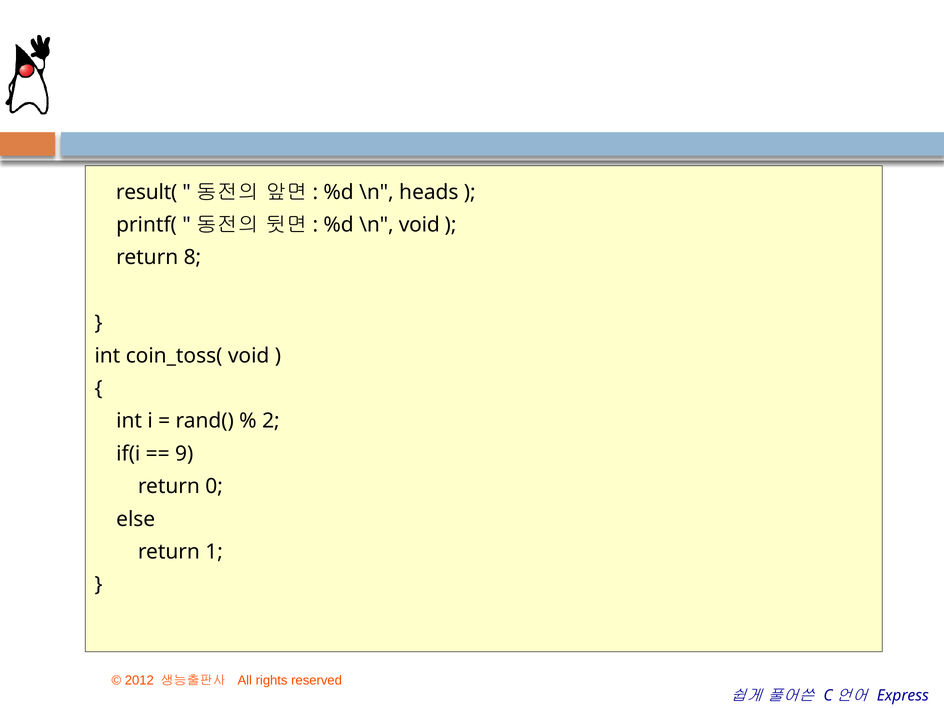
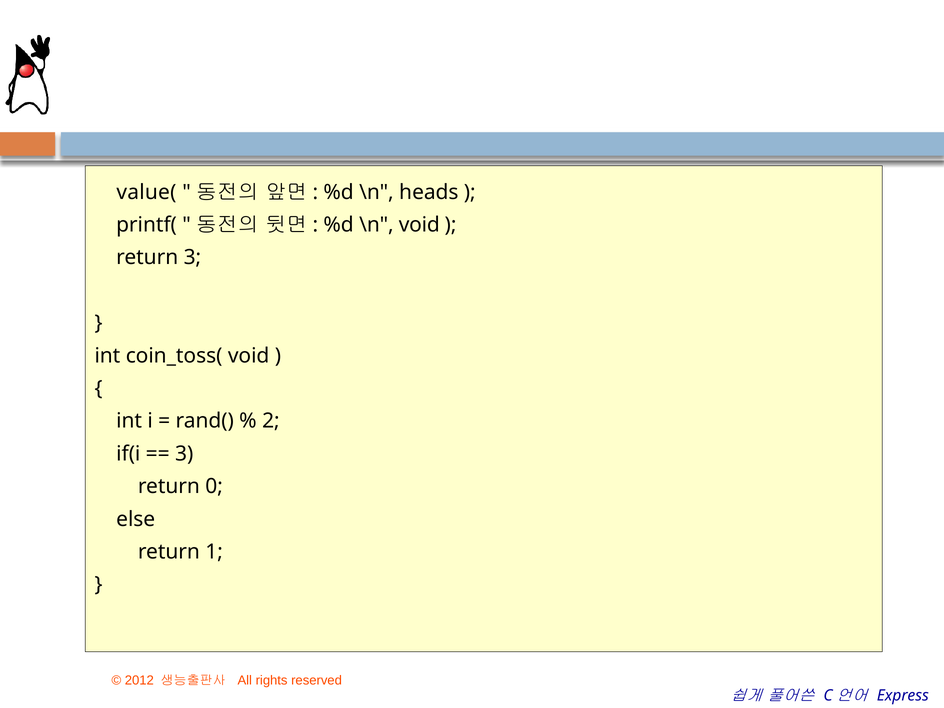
result(: result( -> value(
return 8: 8 -> 3
9 at (184, 454): 9 -> 3
